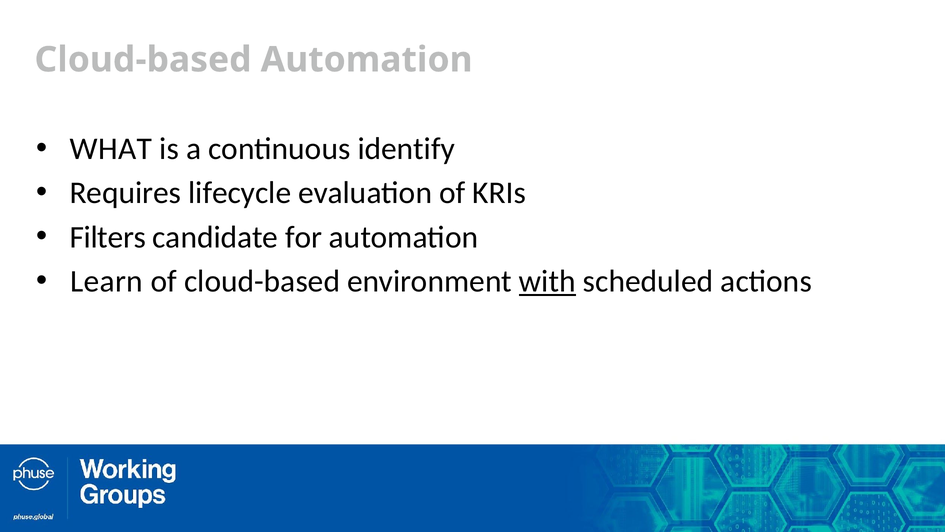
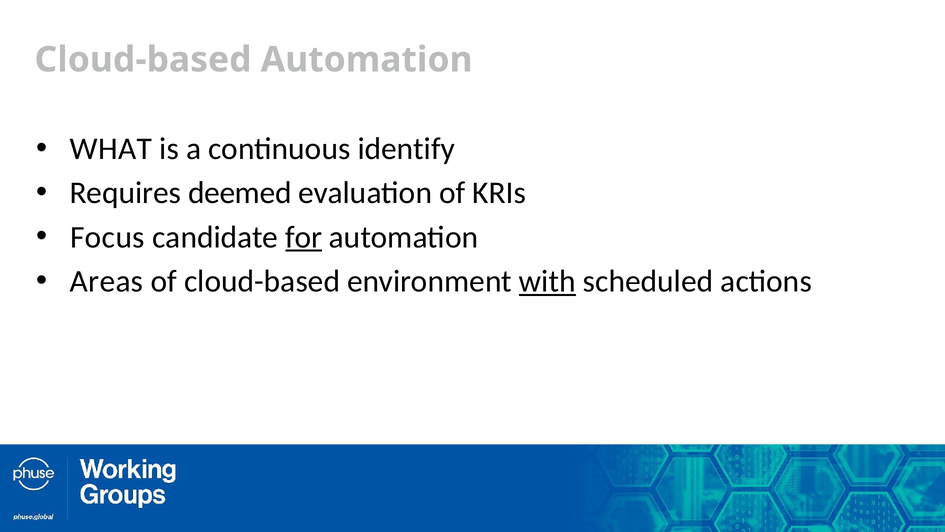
lifecycle: lifecycle -> deemed
Filters: Filters -> Focus
for underline: none -> present
Learn: Learn -> Areas
